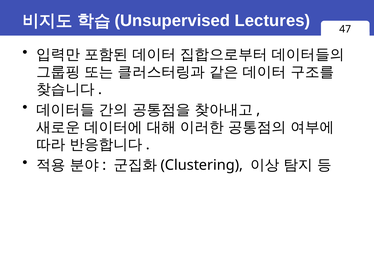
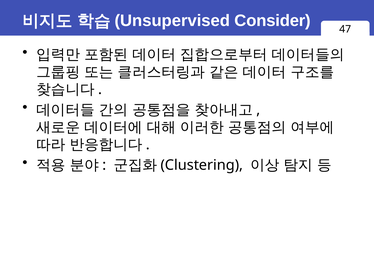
Lectures: Lectures -> Consider
